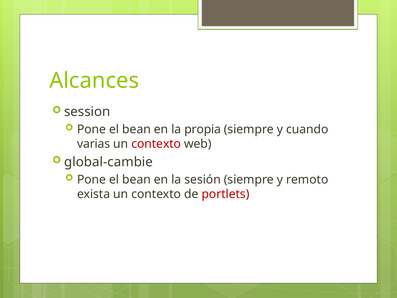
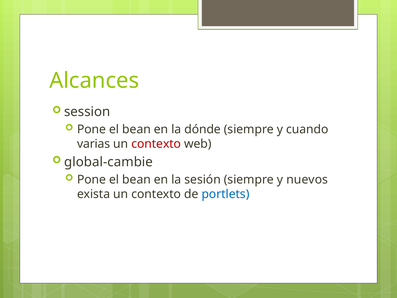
propia: propia -> dónde
remoto: remoto -> nuevos
portlets colour: red -> blue
